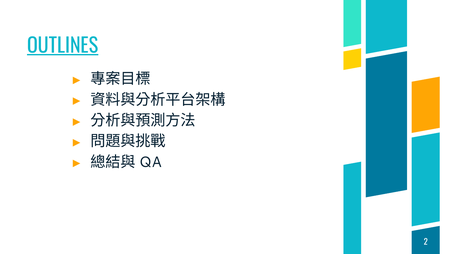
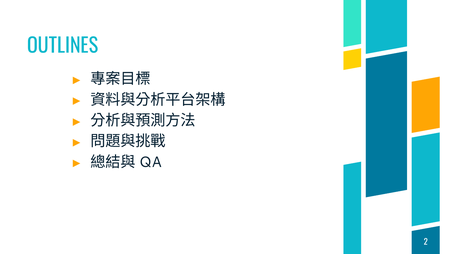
OUTLINES underline: present -> none
